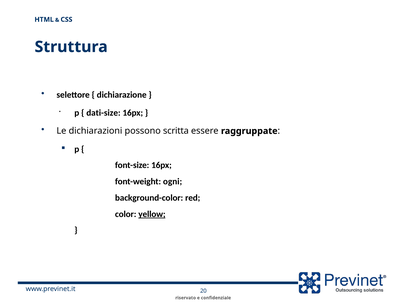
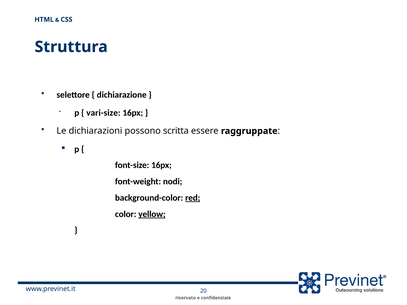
dati-size: dati-size -> vari-size
ogni: ogni -> nodi
red underline: none -> present
